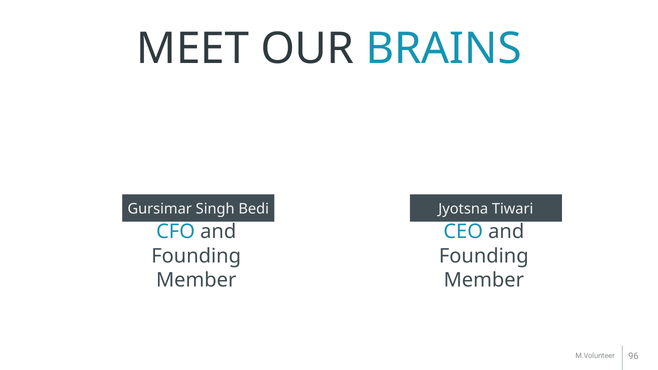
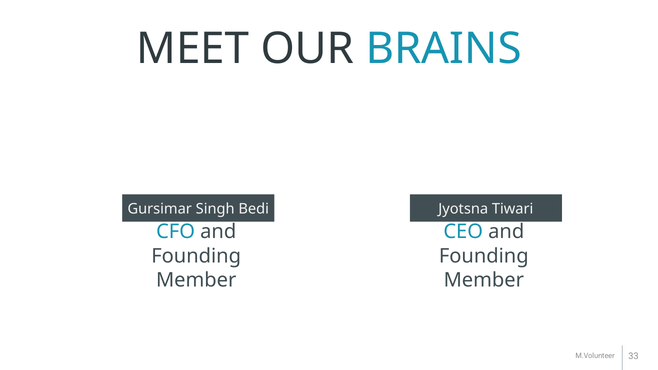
96: 96 -> 33
